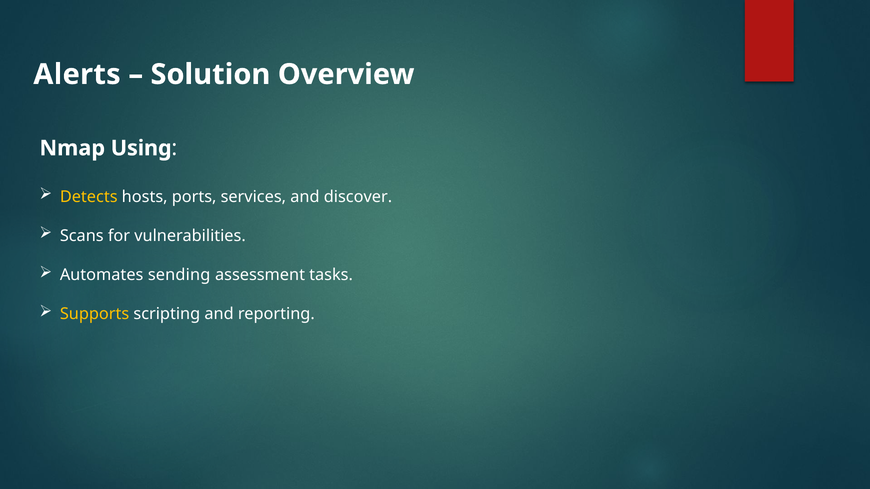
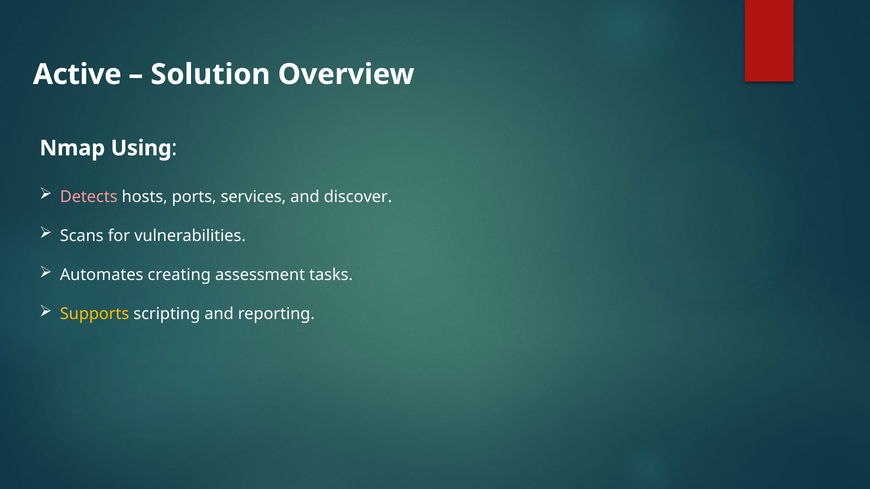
Alerts: Alerts -> Active
Detects colour: yellow -> pink
sending: sending -> creating
